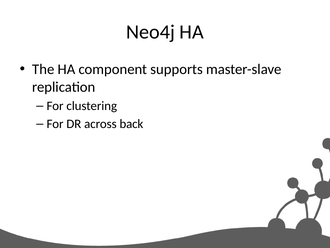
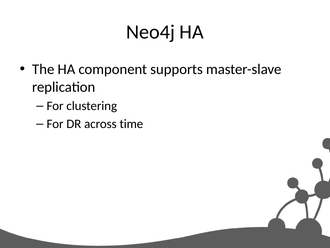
back: back -> time
